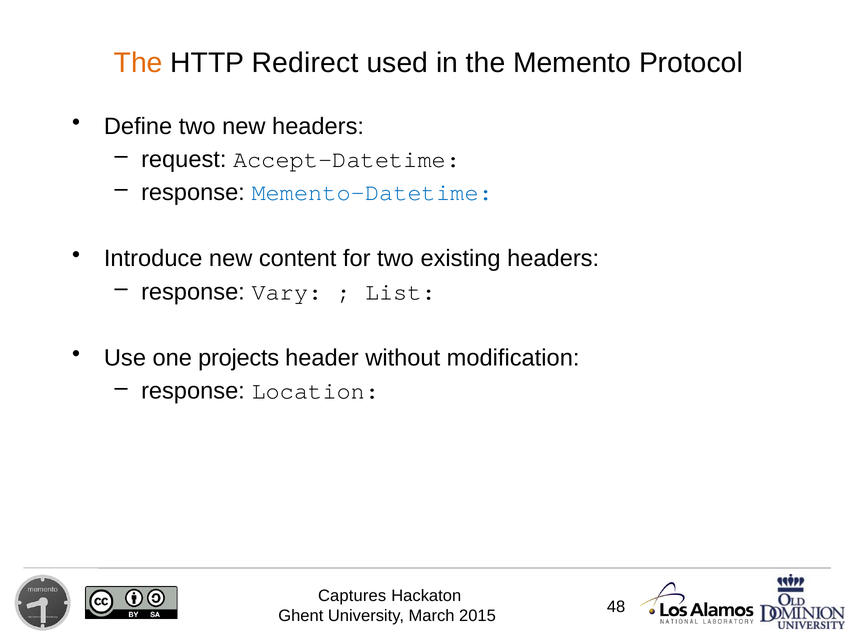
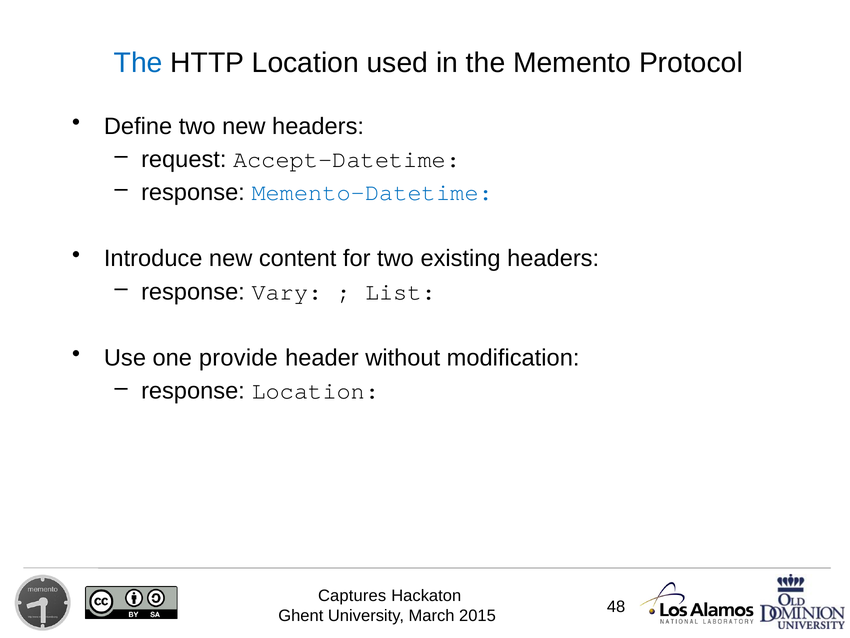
The at (138, 63) colour: orange -> blue
HTTP Redirect: Redirect -> Location
projects: projects -> provide
